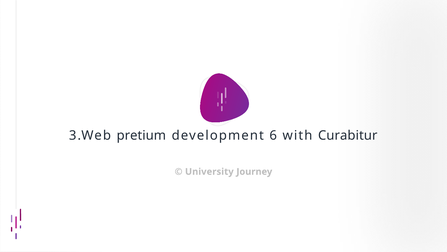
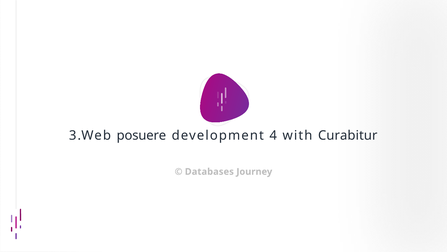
pretium: pretium -> posuere
6: 6 -> 4
University: University -> Databases
